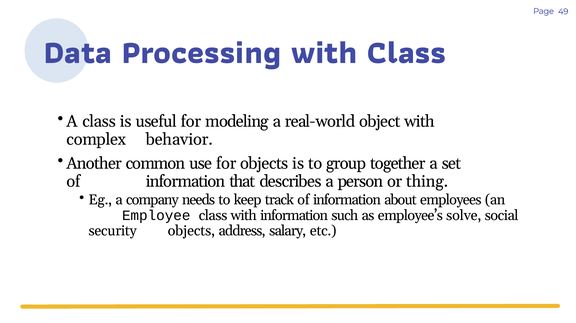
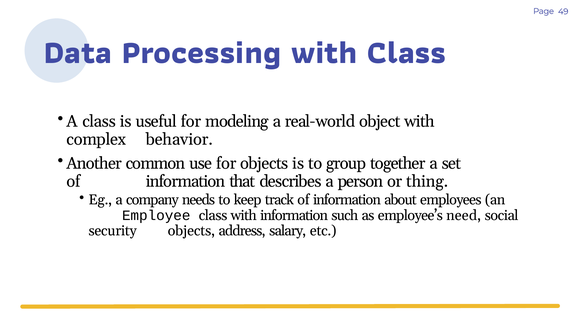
solve: solve -> need
